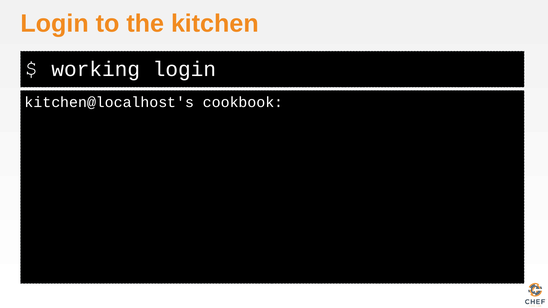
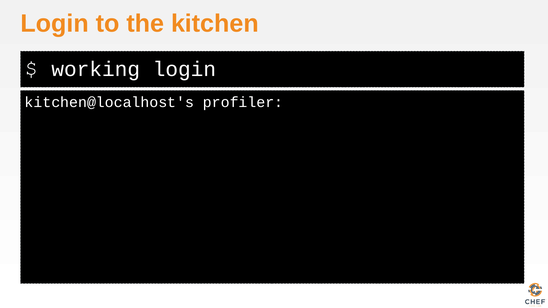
cookbook: cookbook -> profiler
